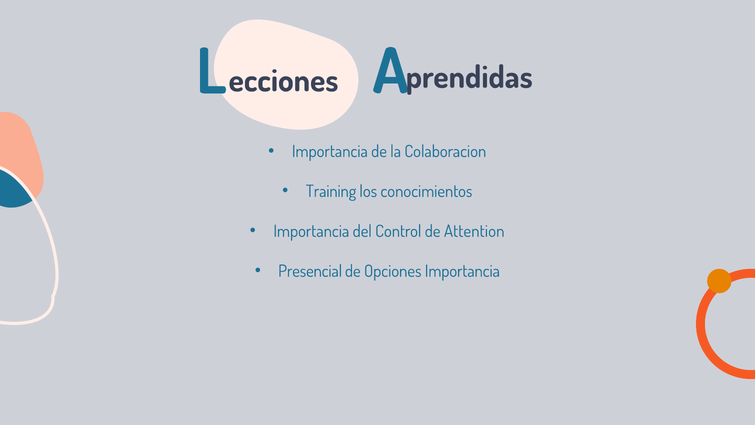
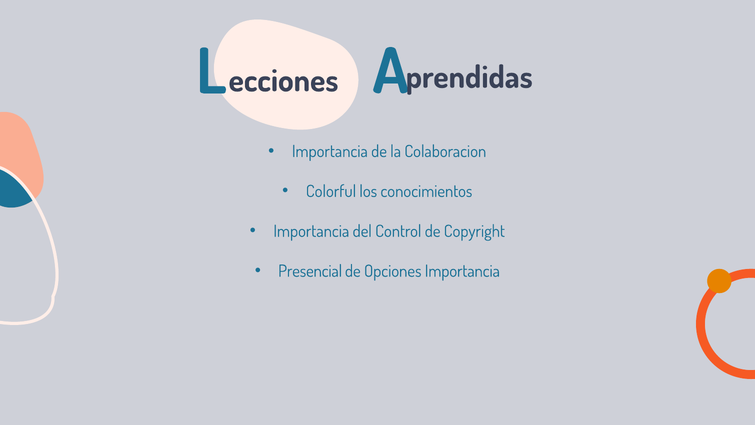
Training: Training -> Colorful
Attention: Attention -> Copyright
